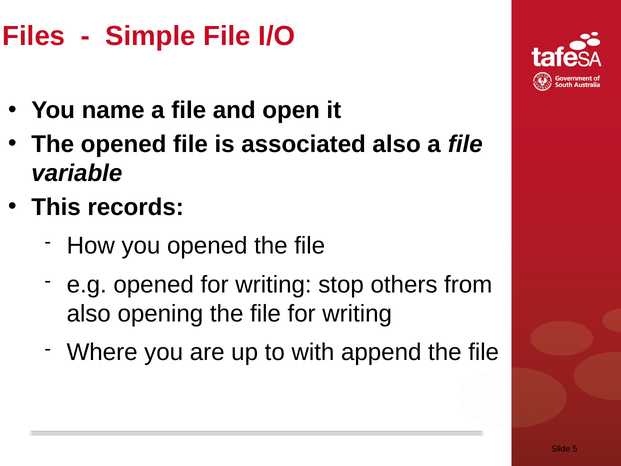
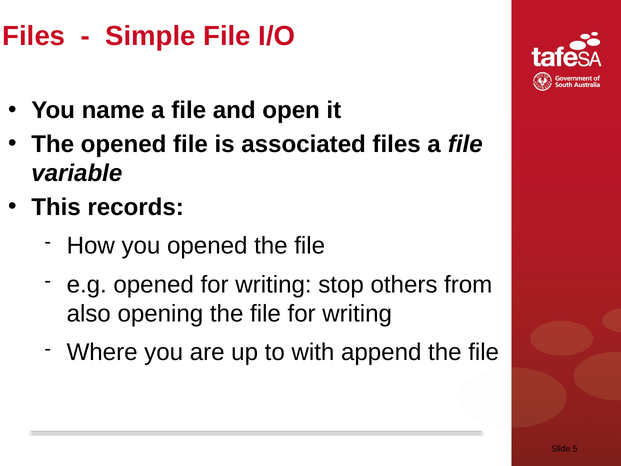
associated also: also -> files
